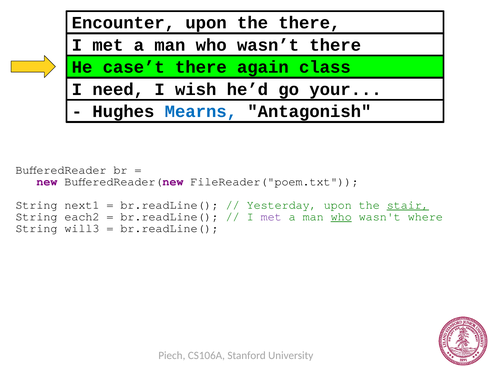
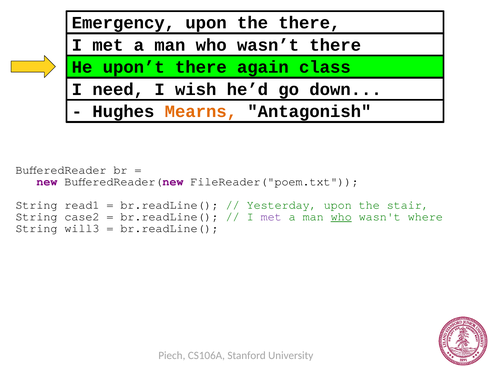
Encounter: Encounter -> Emergency
case’t: case’t -> upon’t
your: your -> down
Mearns colour: blue -> orange
next1: next1 -> read1
stair underline: present -> none
each2: each2 -> case2
